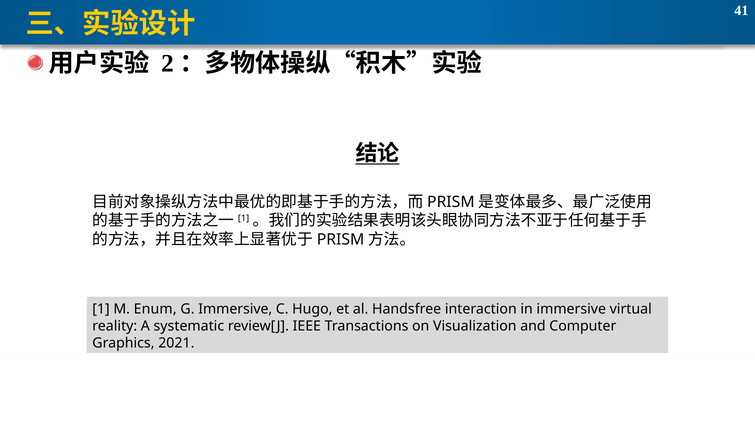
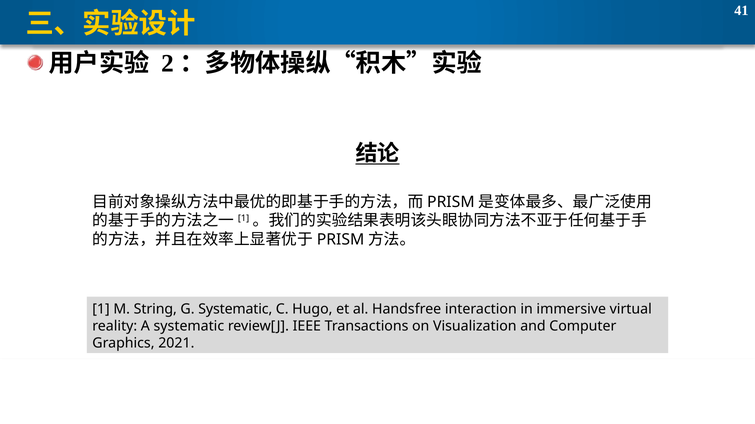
Enum: Enum -> String
G Immersive: Immersive -> Systematic
